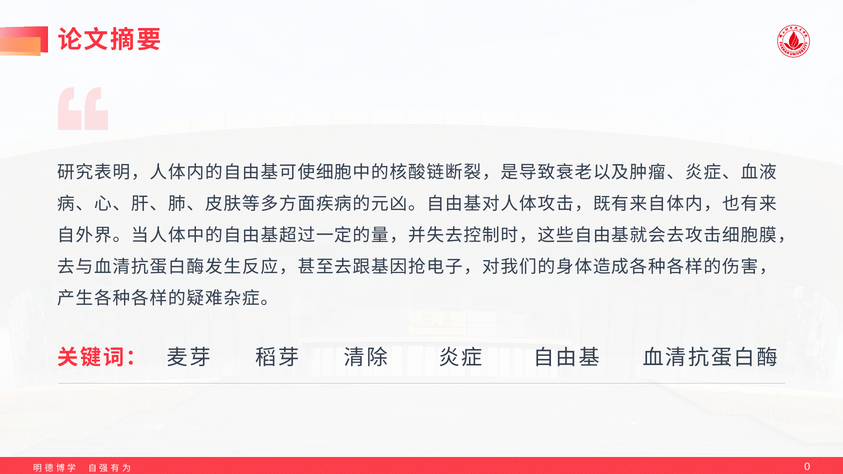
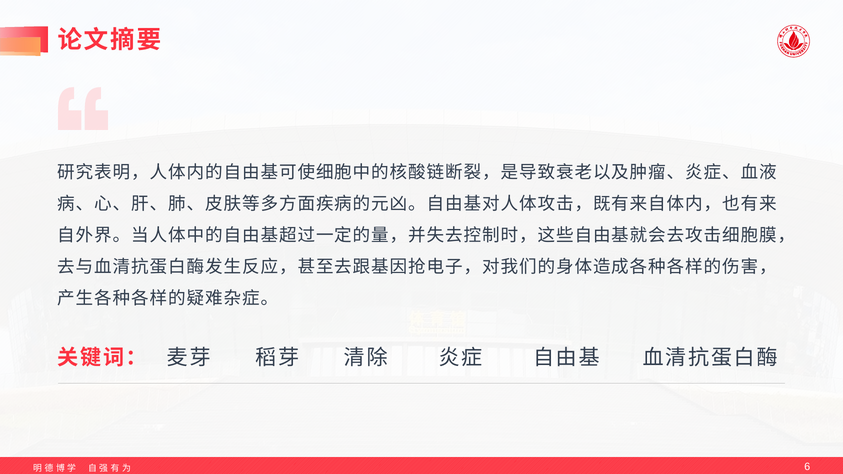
0: 0 -> 6
